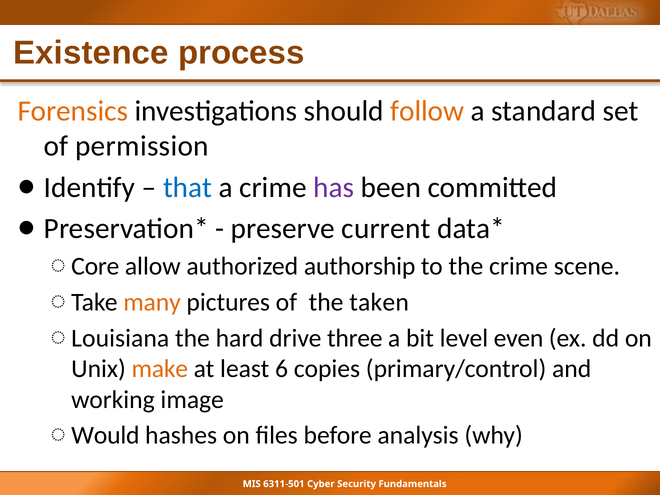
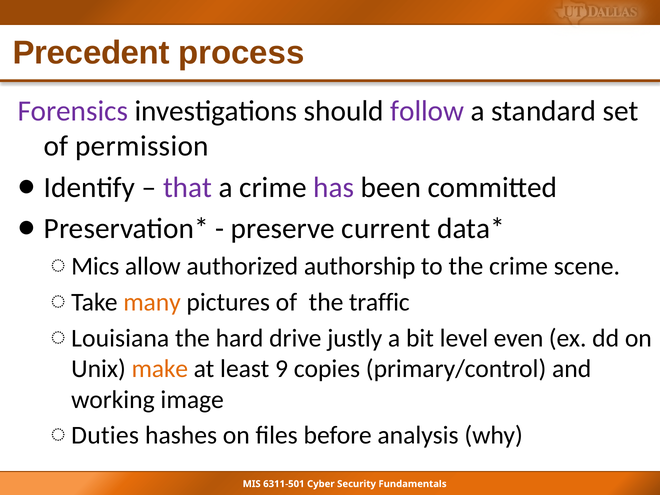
Existence: Existence -> Precedent
Forensics colour: orange -> purple
follow colour: orange -> purple
that colour: blue -> purple
Core: Core -> Mics
taken: taken -> traffic
three: three -> justly
6: 6 -> 9
Would: Would -> Duties
